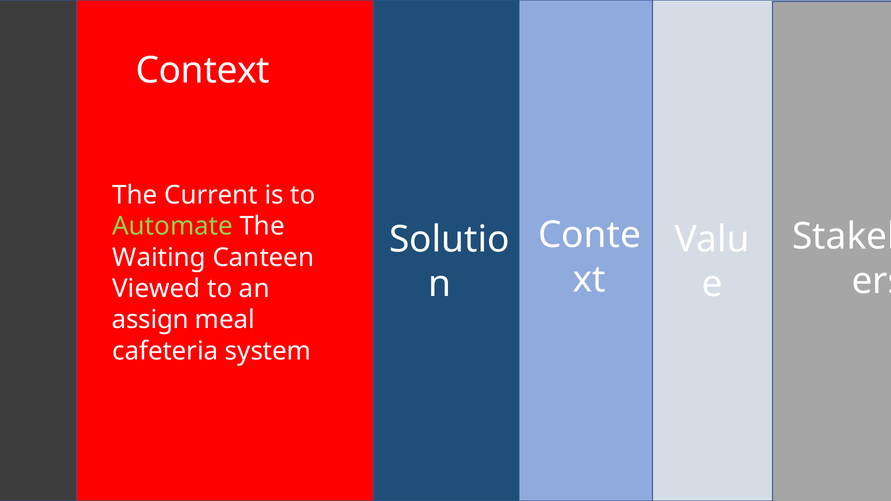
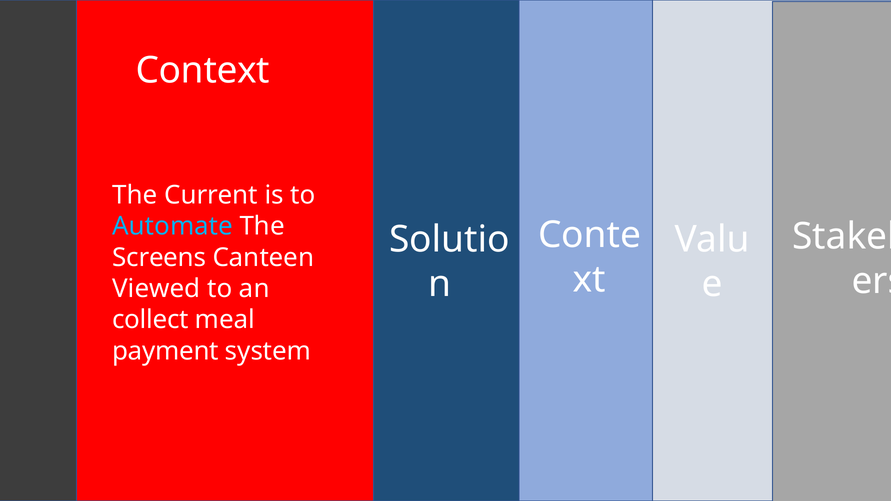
Automate colour: light green -> light blue
Waiting: Waiting -> Screens
assign: assign -> collect
cafeteria: cafeteria -> payment
